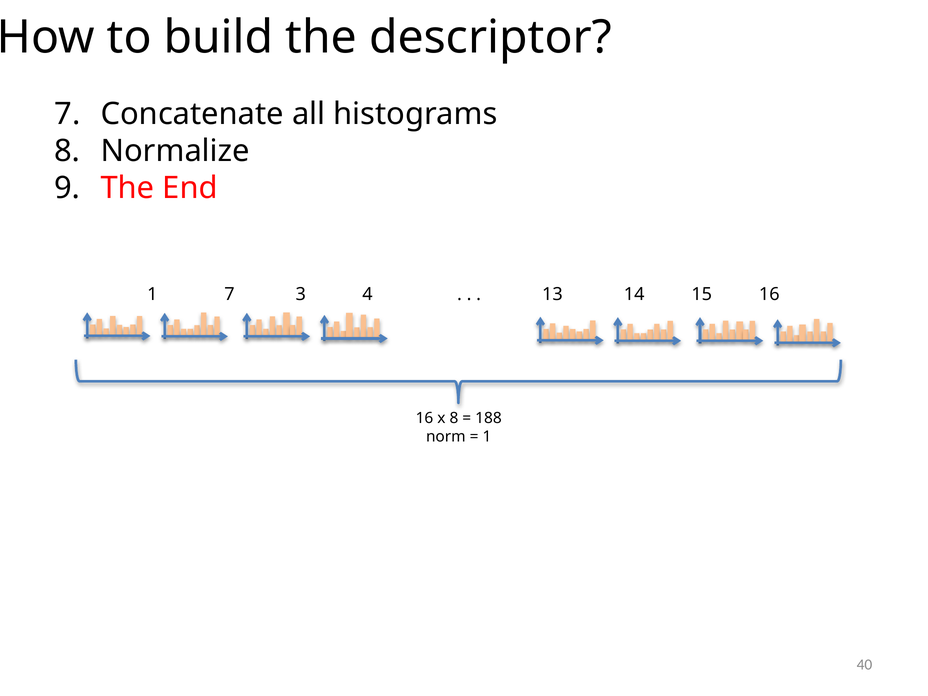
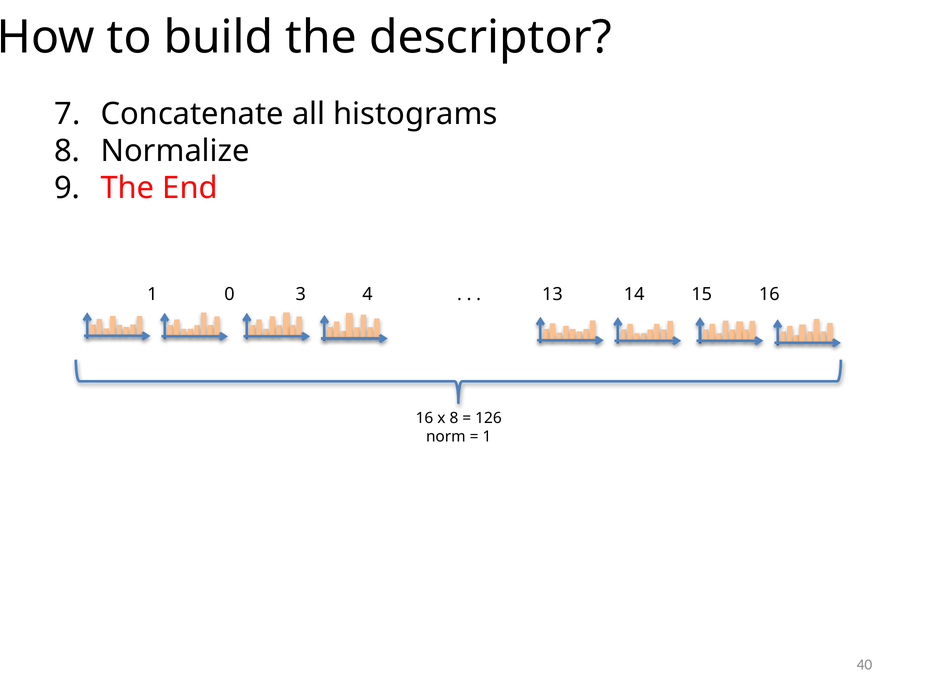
1 7: 7 -> 0
188: 188 -> 126
